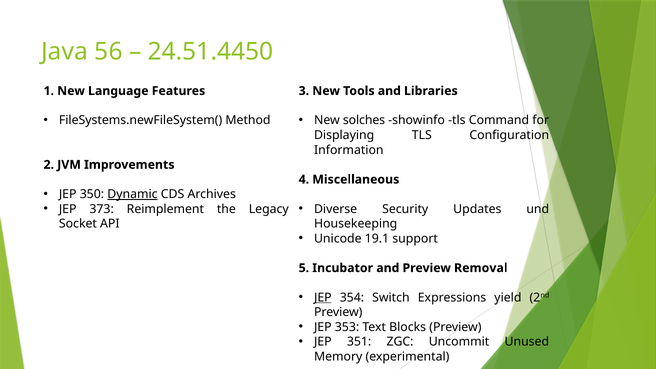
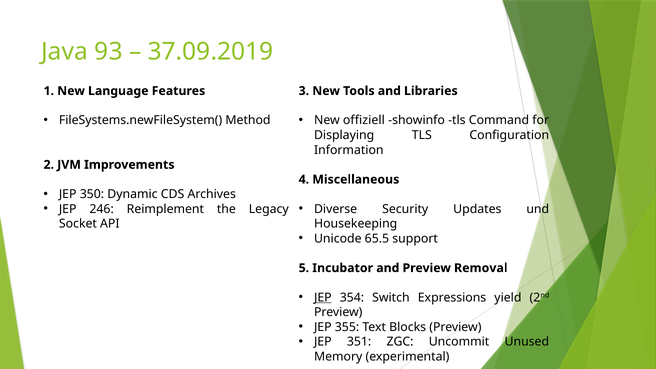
56: 56 -> 93
24.51.4450: 24.51.4450 -> 37.09.2019
solches: solches -> offiziell
Dynamic underline: present -> none
373: 373 -> 246
19.1: 19.1 -> 65.5
353: 353 -> 355
